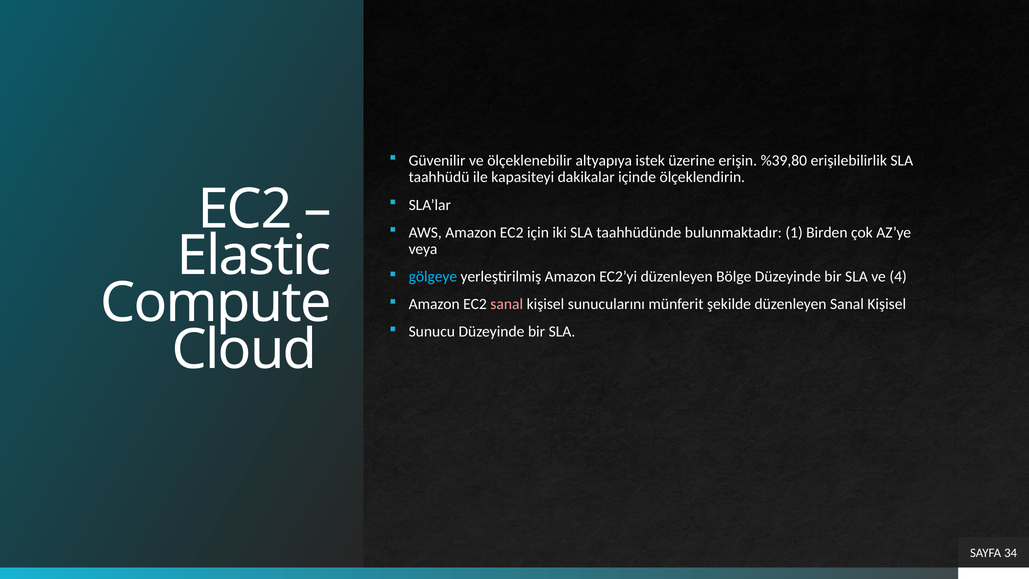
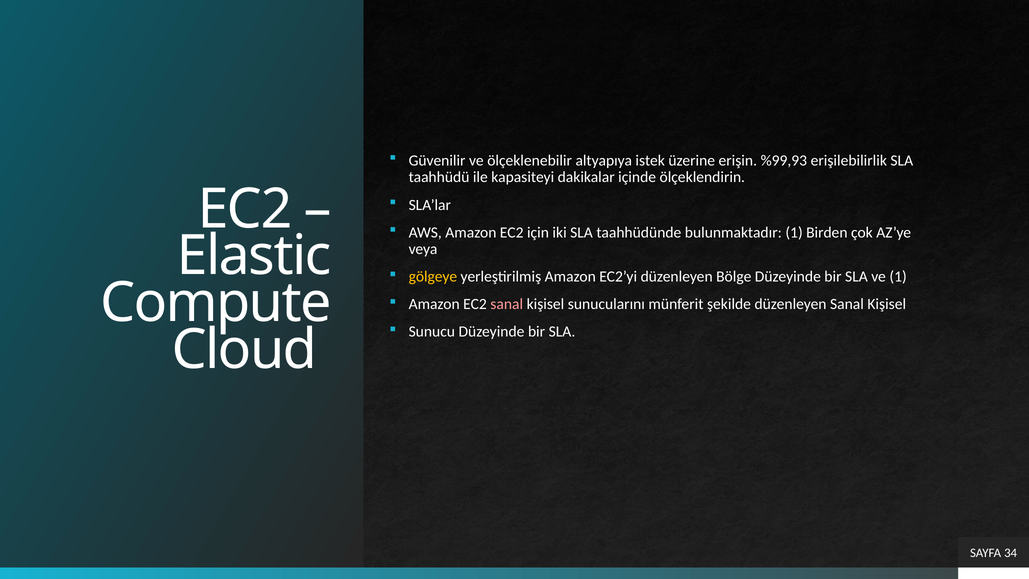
%39,80: %39,80 -> %99,93
gölgeye colour: light blue -> yellow
ve 4: 4 -> 1
